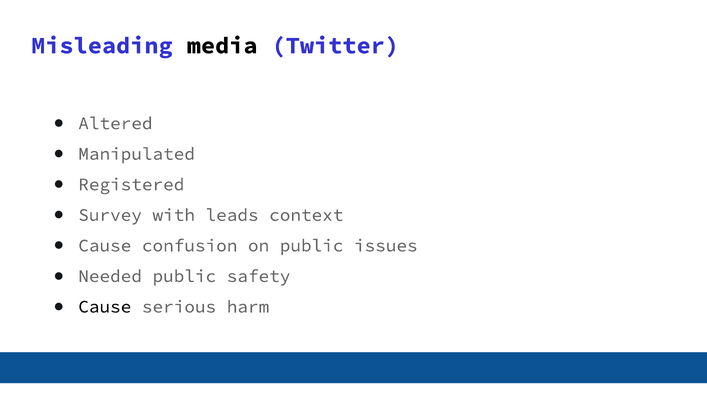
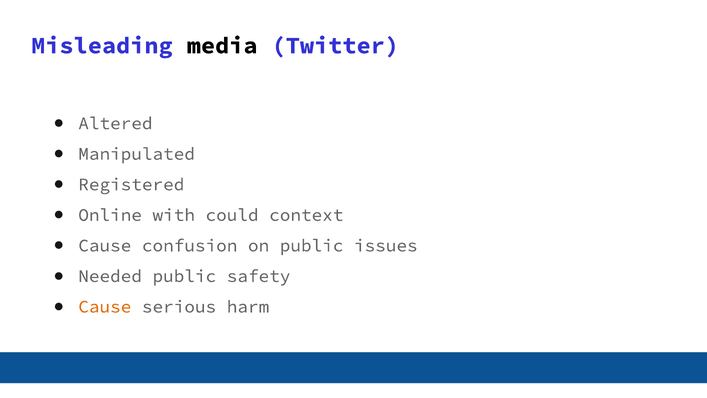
Survey: Survey -> Online
leads: leads -> could
Cause at (105, 306) colour: black -> orange
